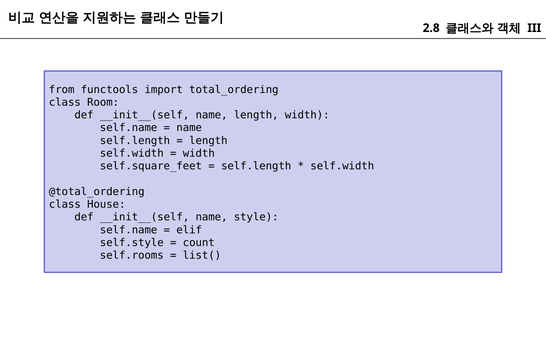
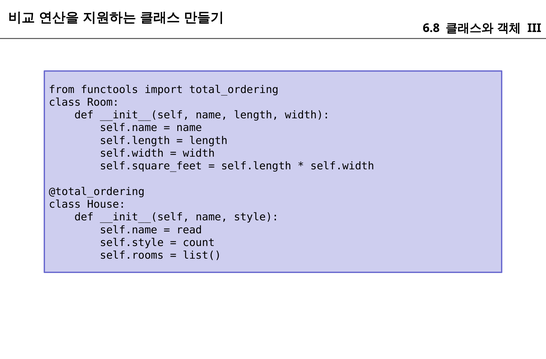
2.8: 2.8 -> 6.8
elif: elif -> read
